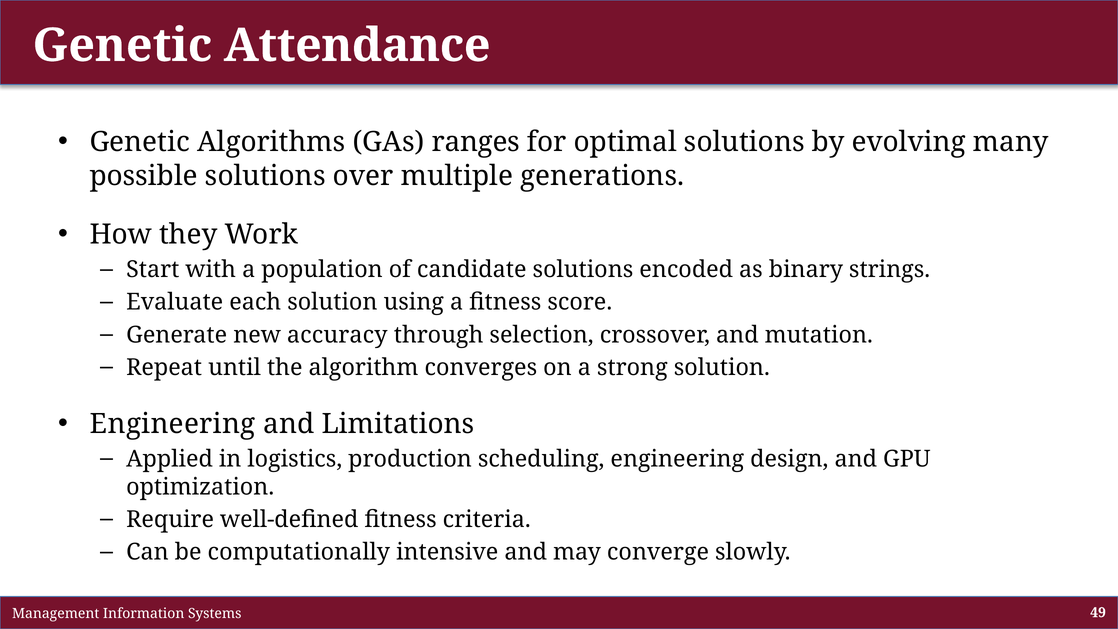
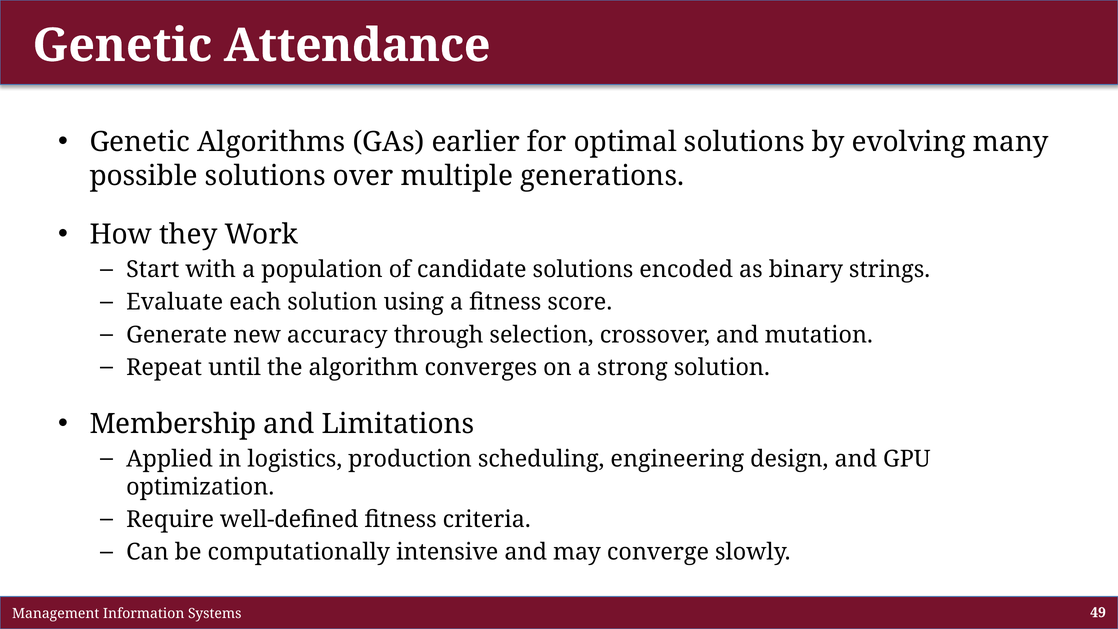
ranges: ranges -> earlier
Engineering at (173, 424): Engineering -> Membership
